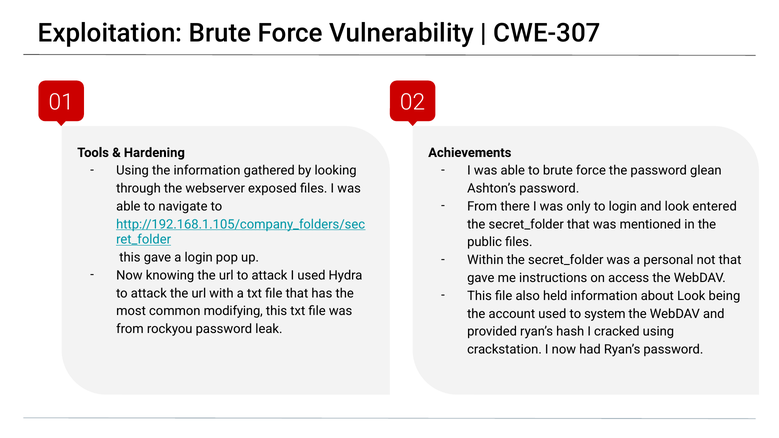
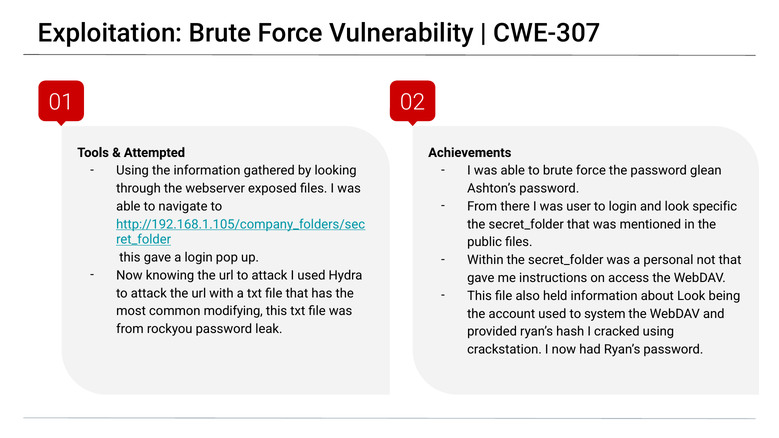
Hardening: Hardening -> Attempted
only: only -> user
entered: entered -> specific
